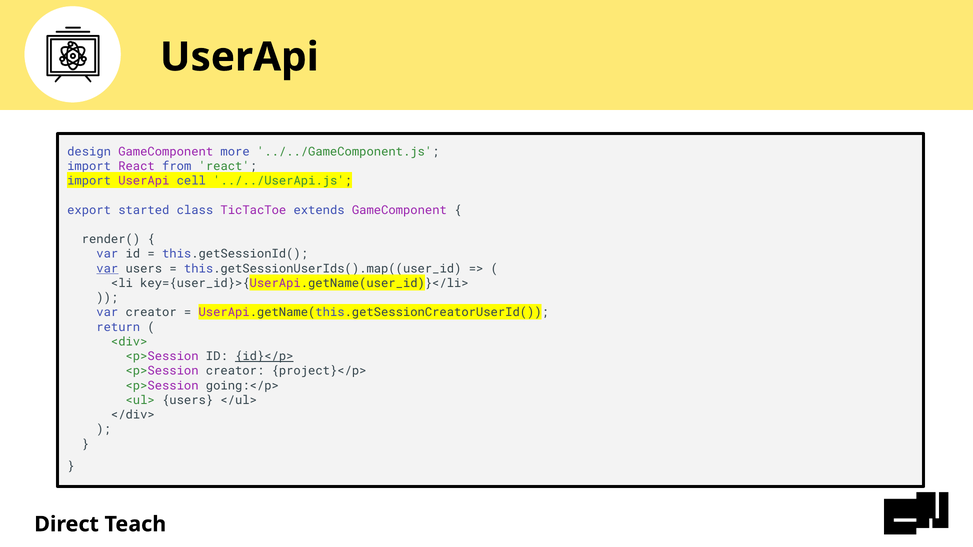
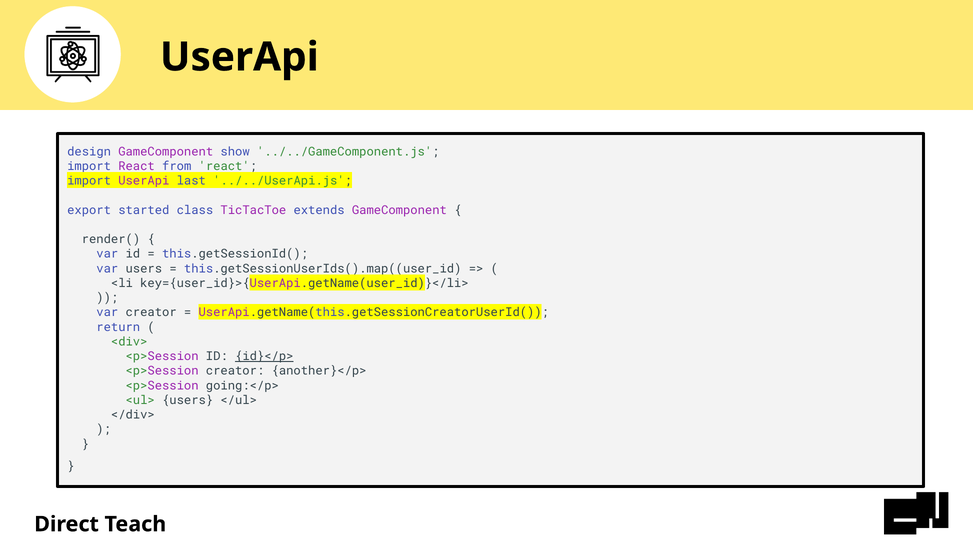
more: more -> show
cell: cell -> last
var at (107, 269) underline: present -> none
project}</p>: project}</p> -> another}</p>
